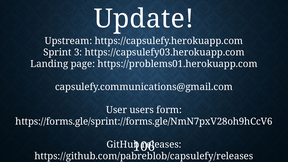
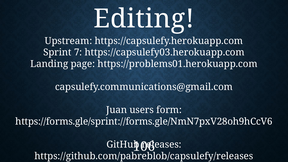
Update: Update -> Editing
3: 3 -> 7
User: User -> Juan
